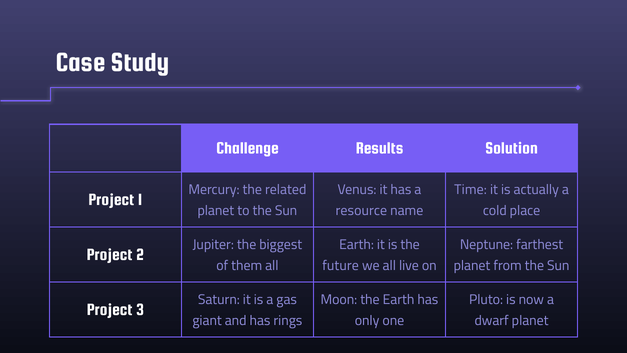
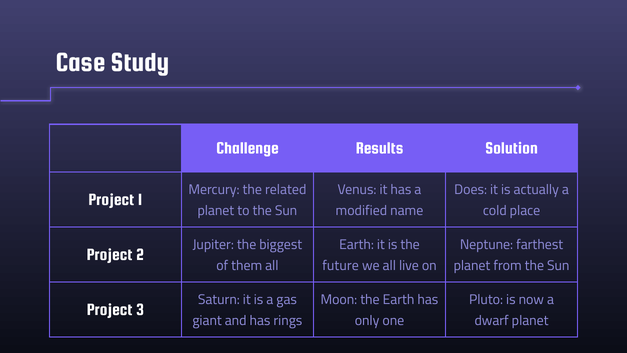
Time: Time -> Does
resource: resource -> modified
